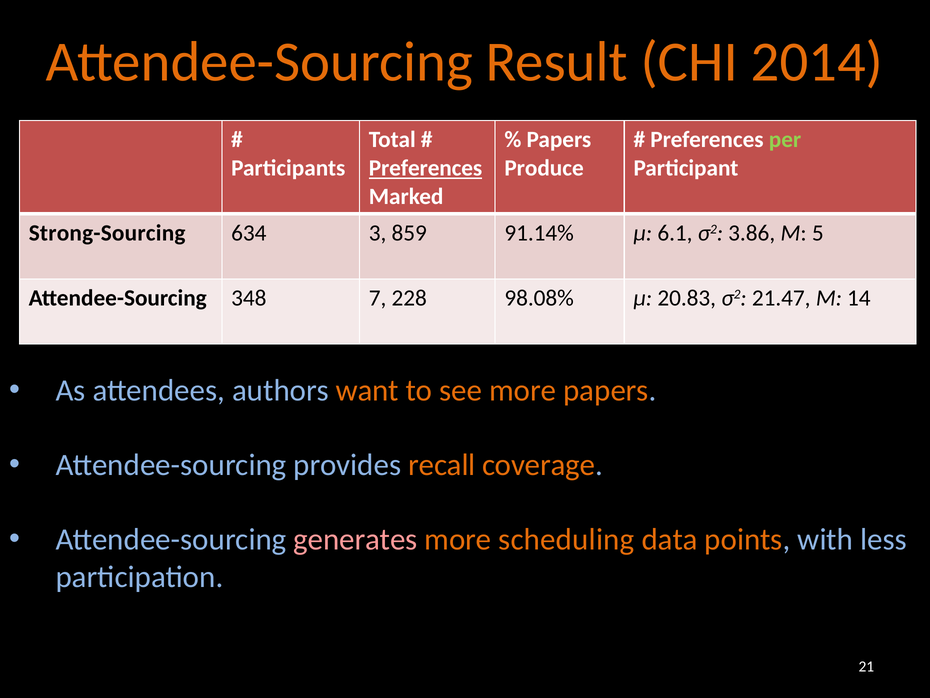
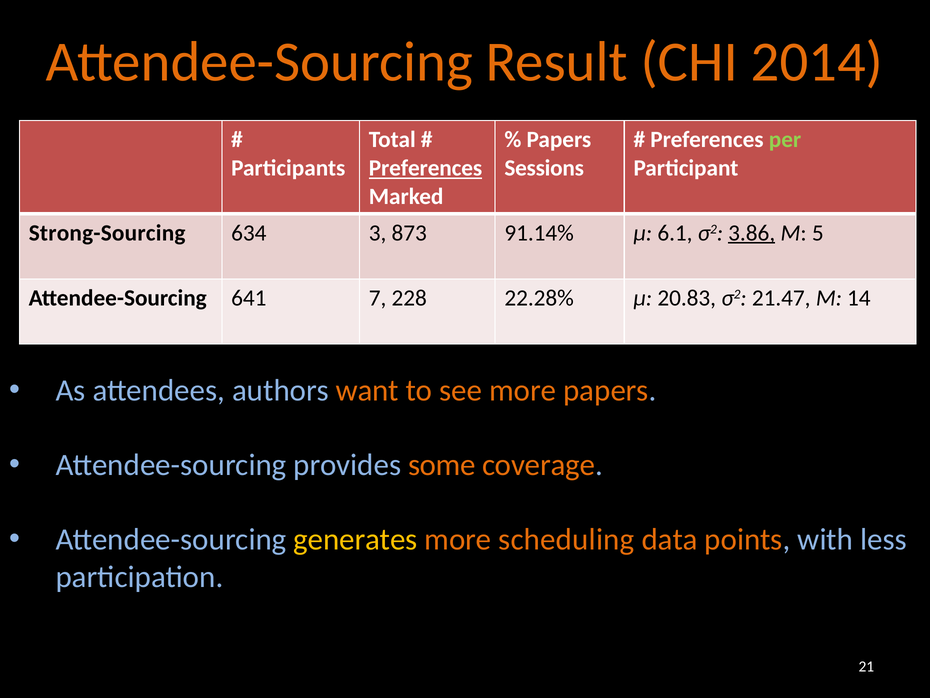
Produce: Produce -> Sessions
859: 859 -> 873
3.86 underline: none -> present
348: 348 -> 641
98.08%: 98.08% -> 22.28%
recall: recall -> some
generates colour: pink -> yellow
